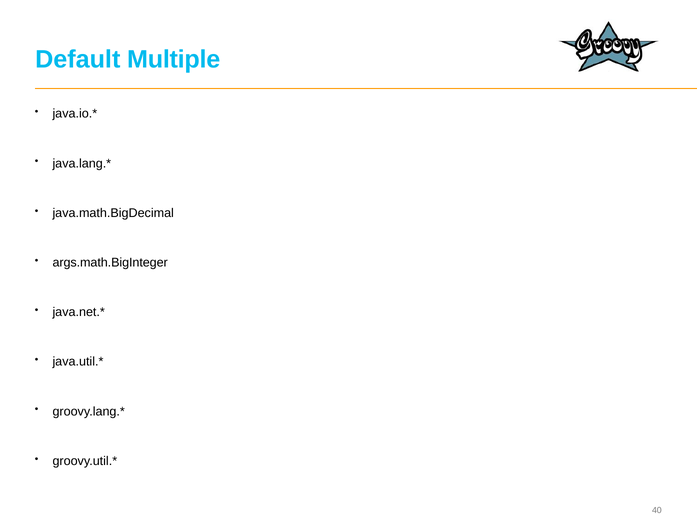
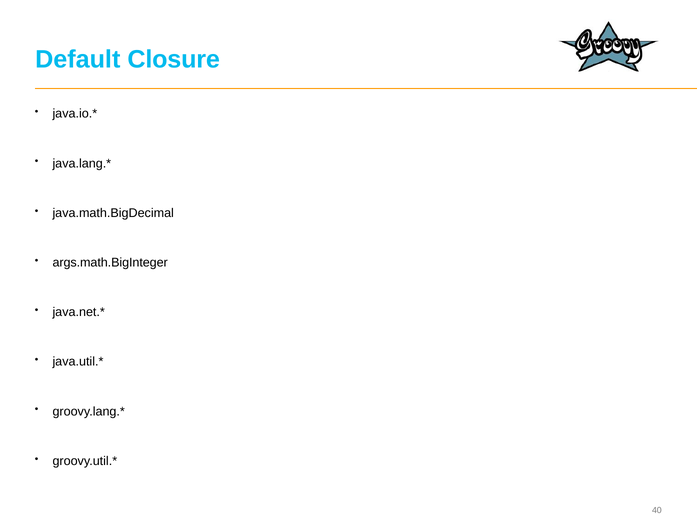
Multiple: Multiple -> Closure
